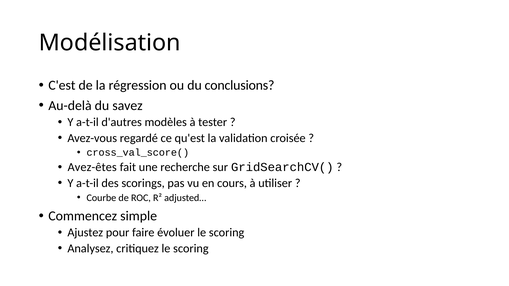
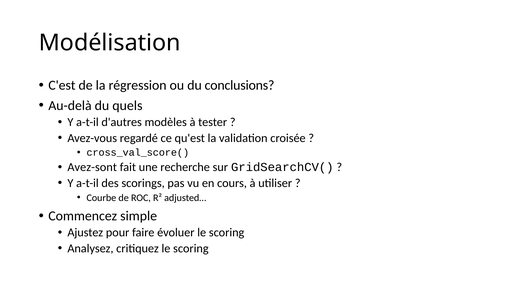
savez: savez -> quels
Avez-êtes: Avez-êtes -> Avez-sont
